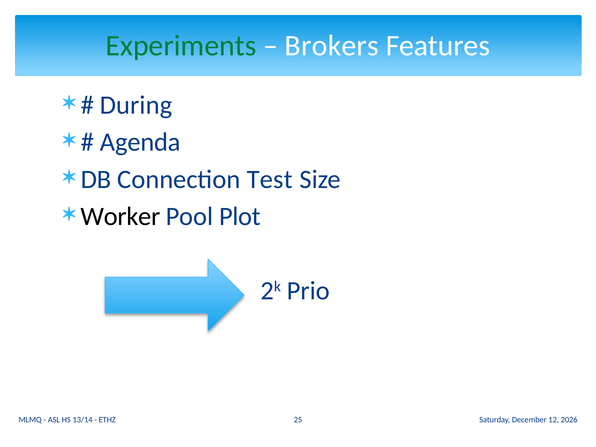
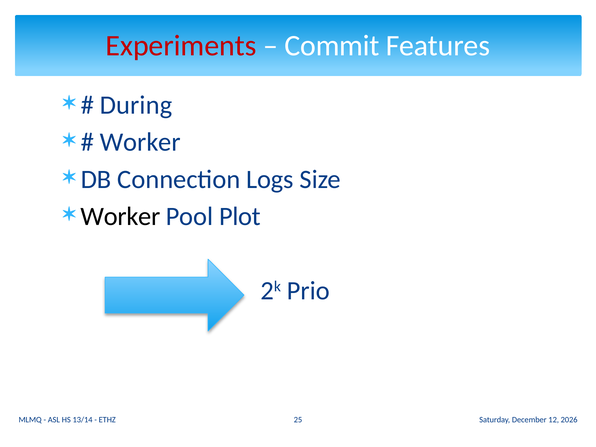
Experiments colour: green -> red
Brokers: Brokers -> Commit
Agenda at (140, 142): Agenda -> Worker
Test: Test -> Logs
